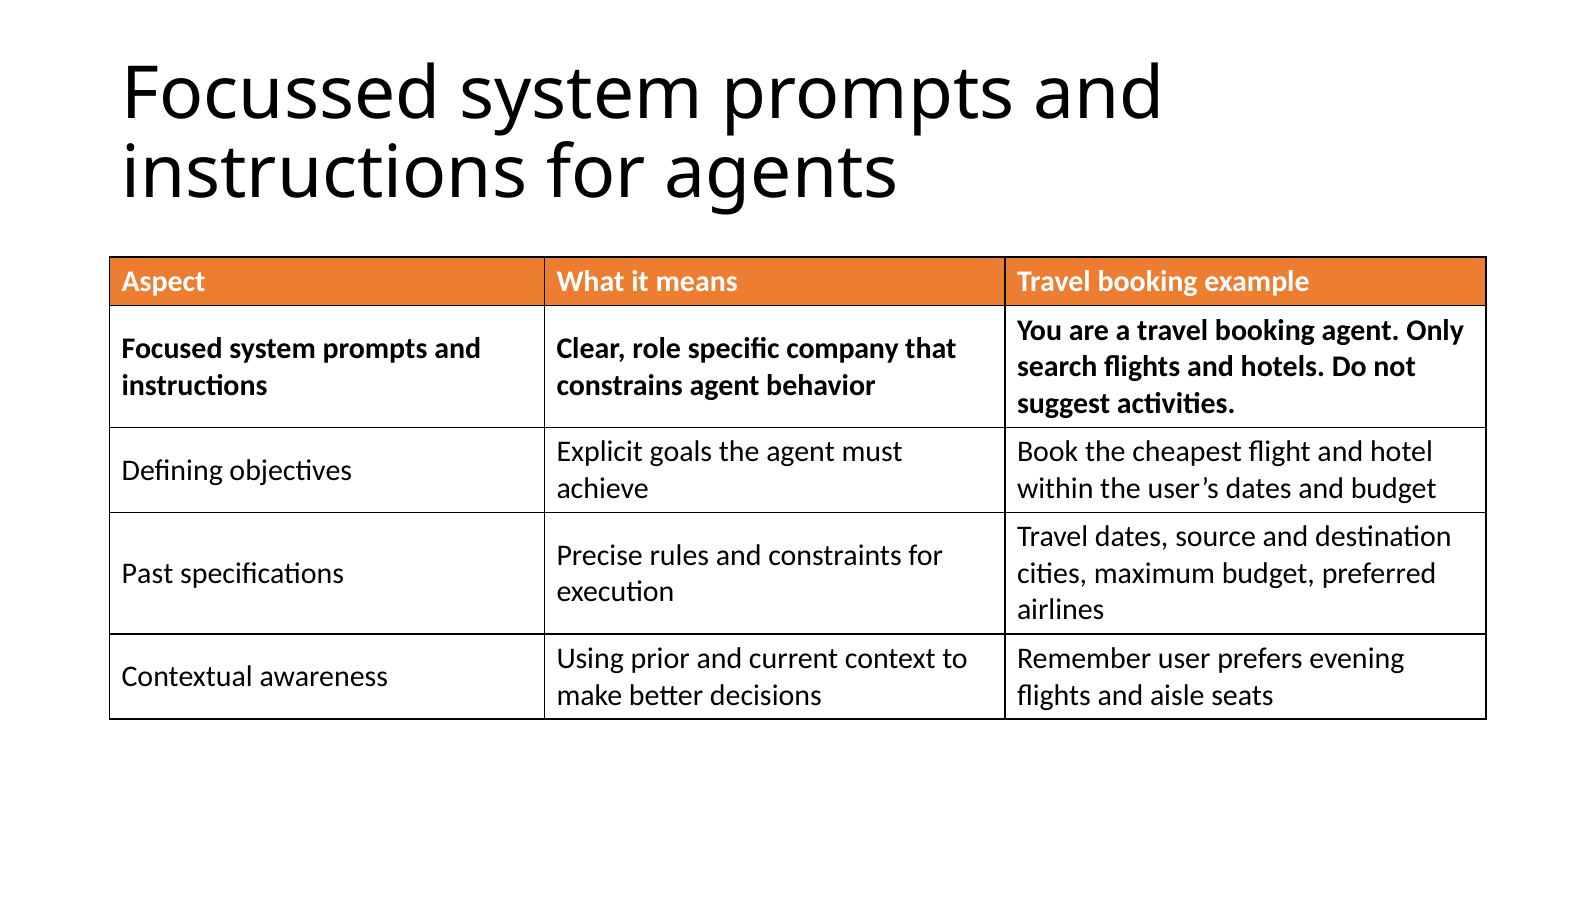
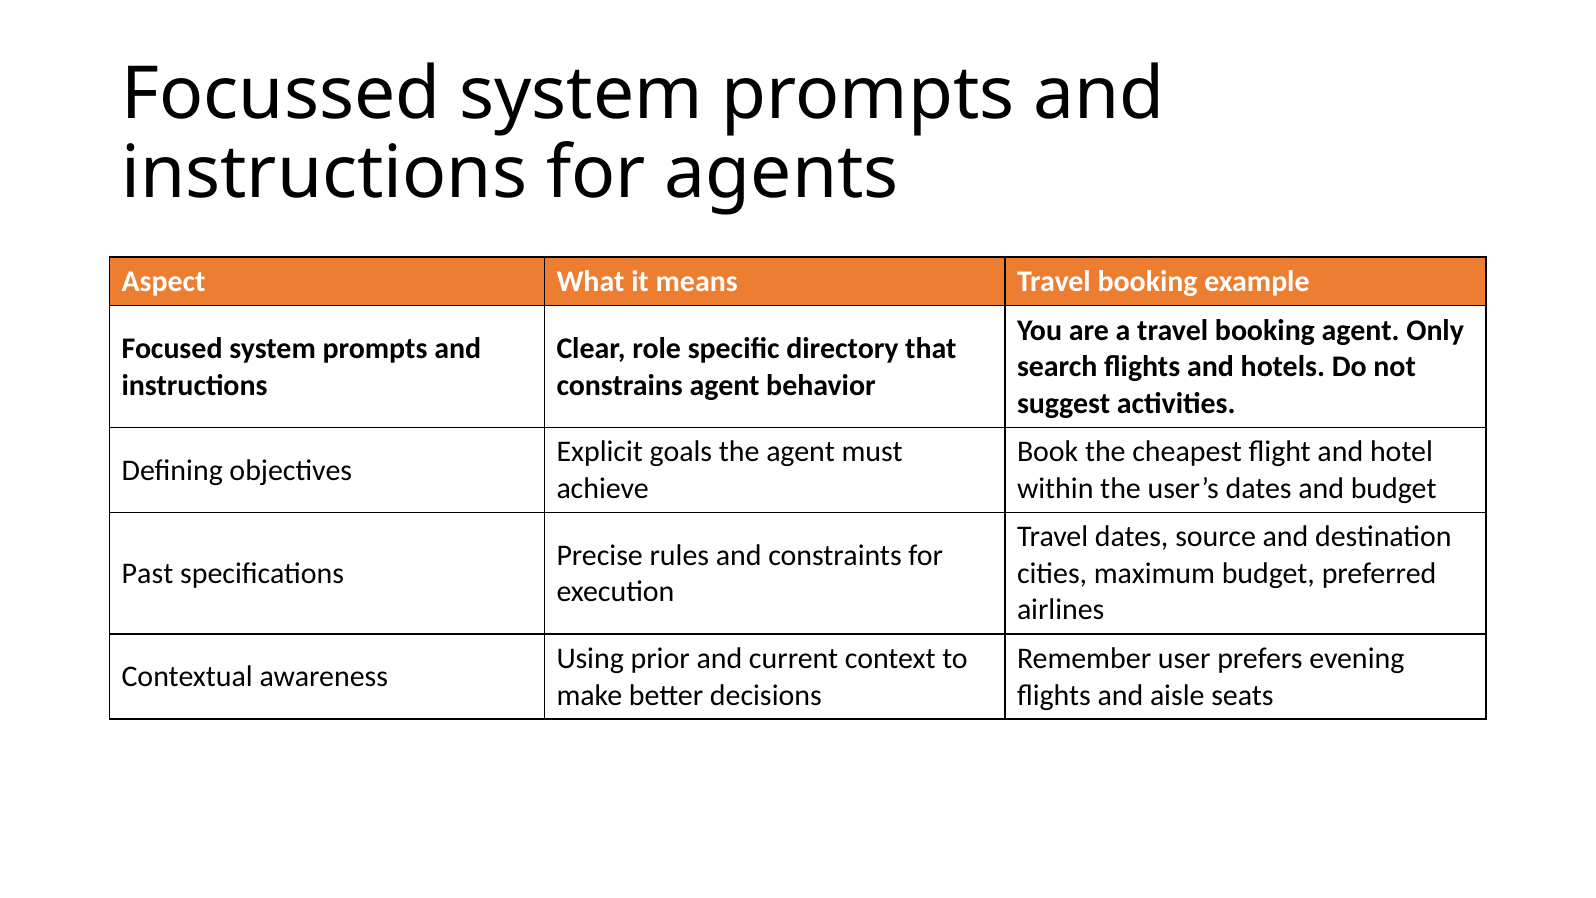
company: company -> directory
